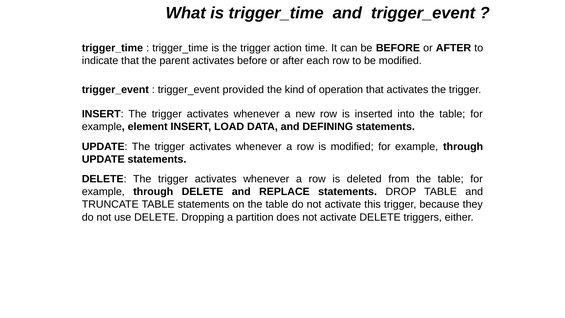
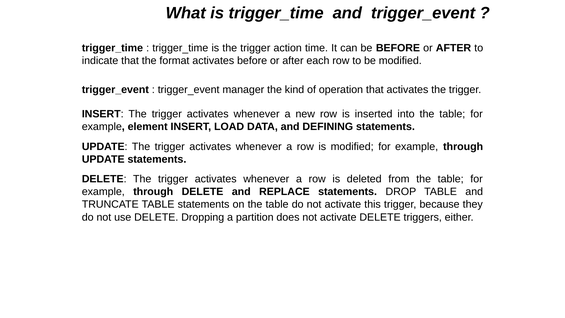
parent: parent -> format
provided: provided -> manager
